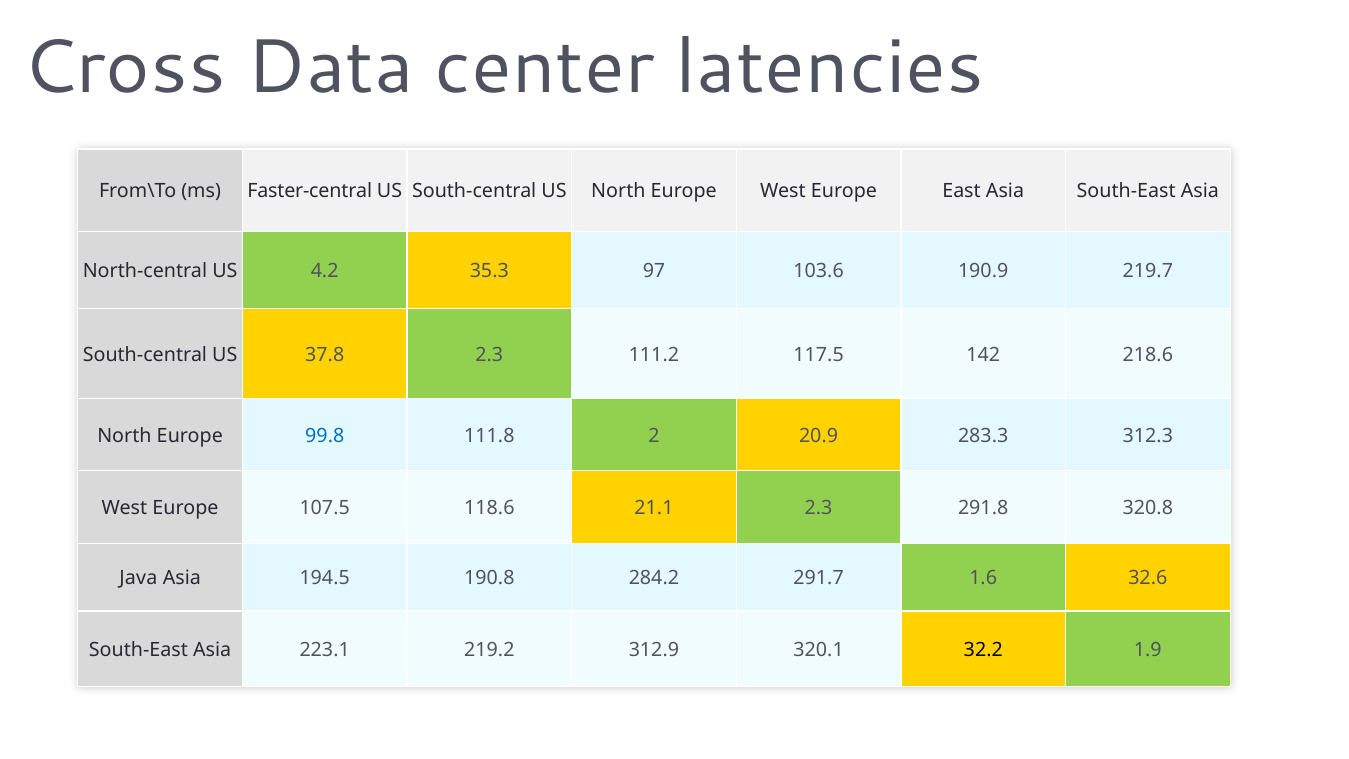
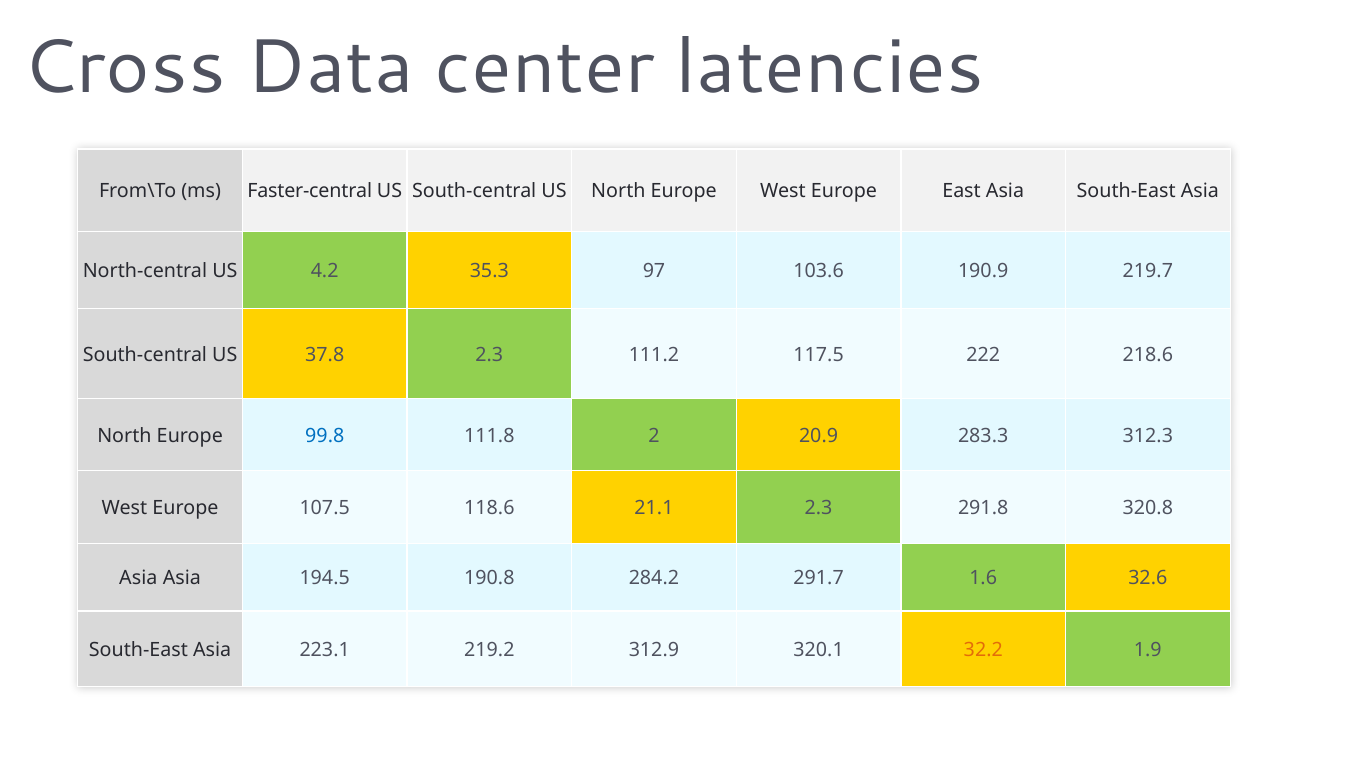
142: 142 -> 222
Java at (138, 578): Java -> Asia
32.2 colour: black -> orange
